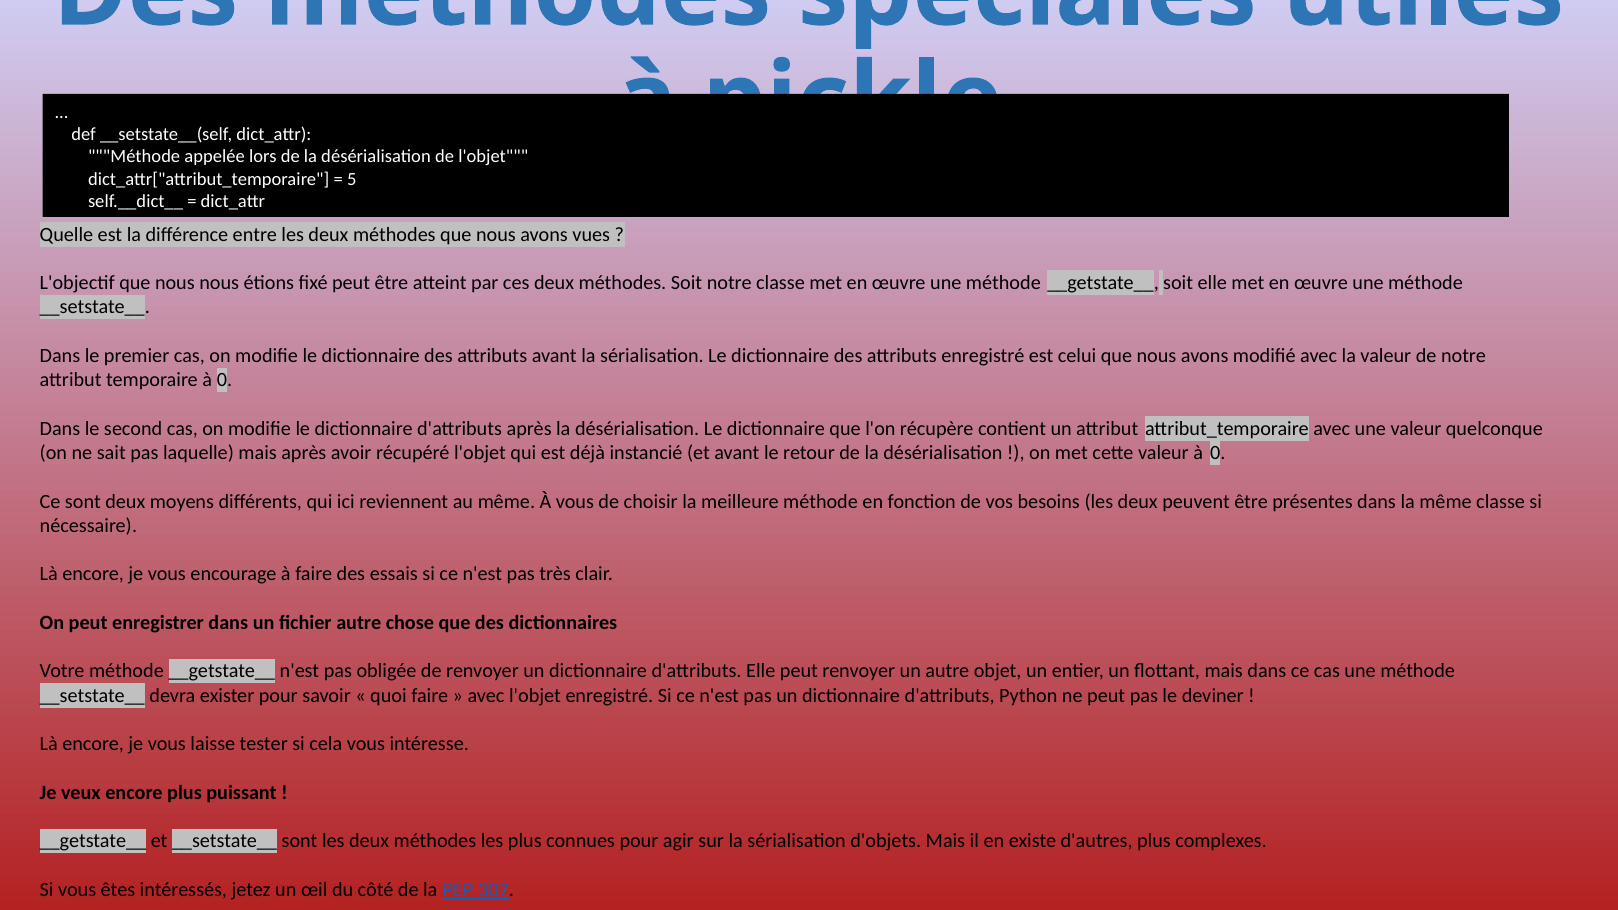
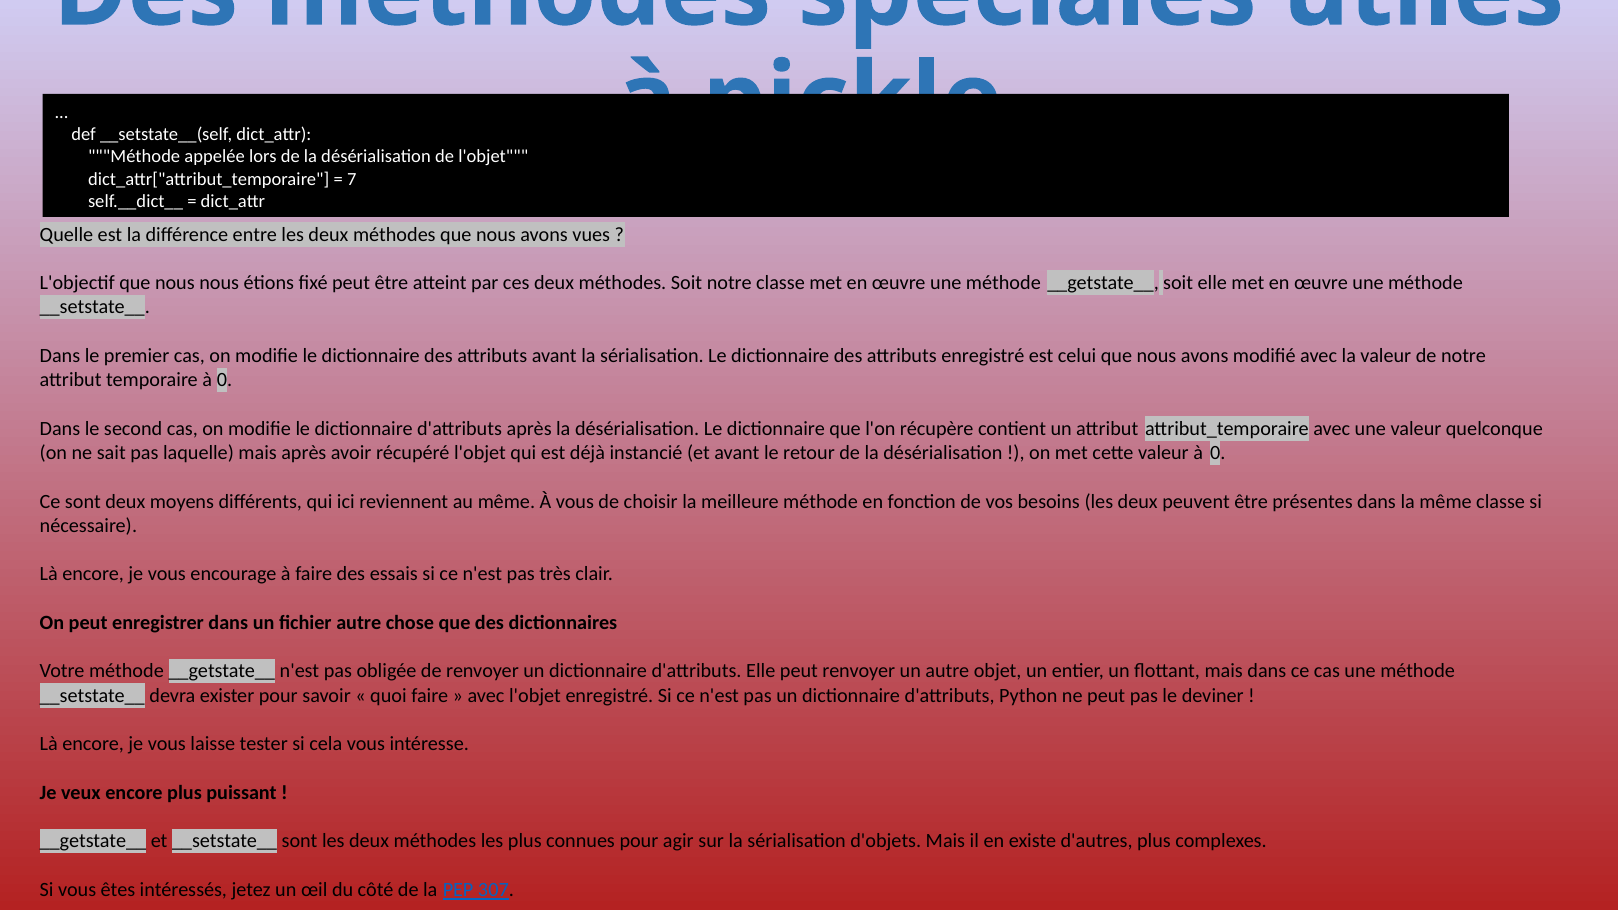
5: 5 -> 7
